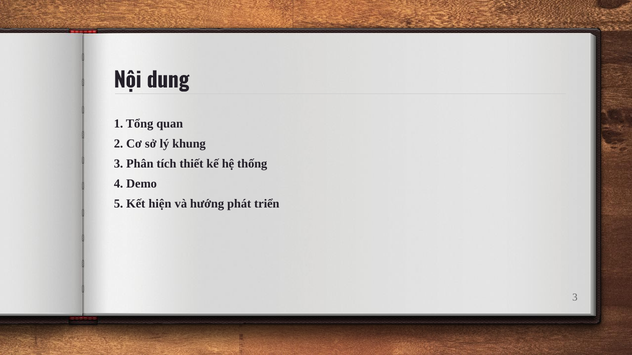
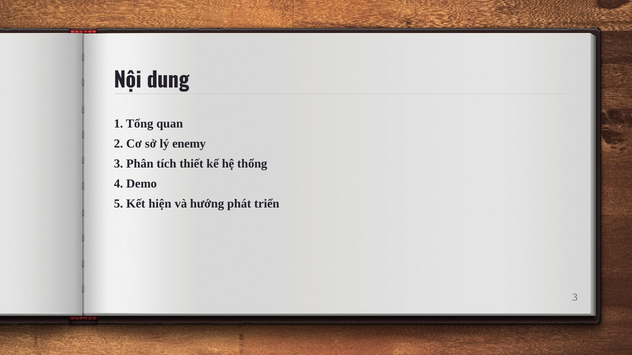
khung: khung -> enemy
